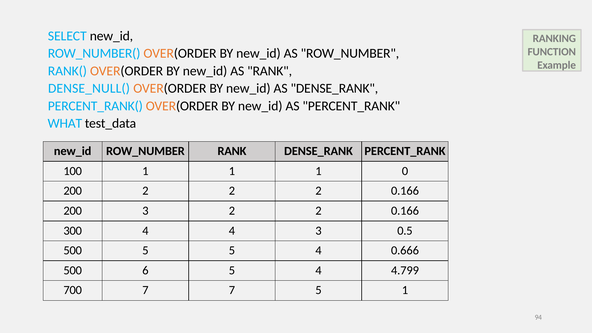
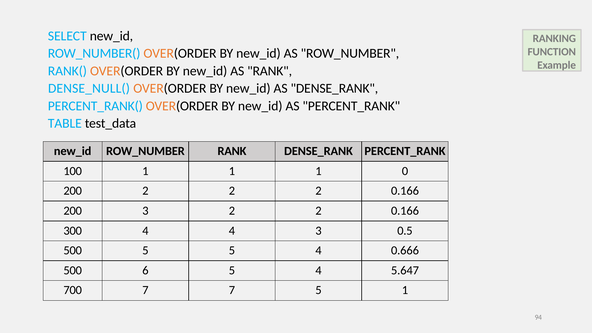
WHAT: WHAT -> TABLE
4.799: 4.799 -> 5.647
